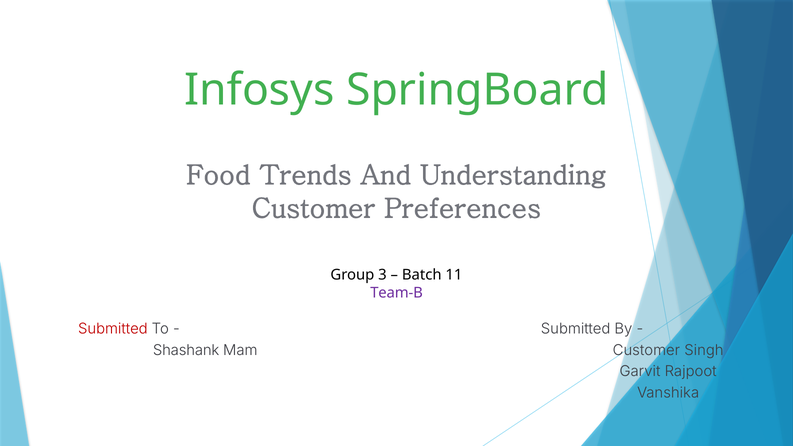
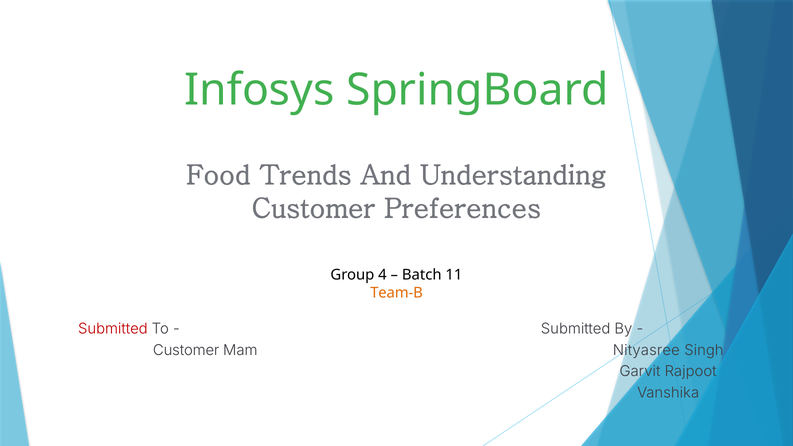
3: 3 -> 4
Team-B colour: purple -> orange
Shashank at (186, 350): Shashank -> Customer
Customer at (646, 350): Customer -> Nityasree
